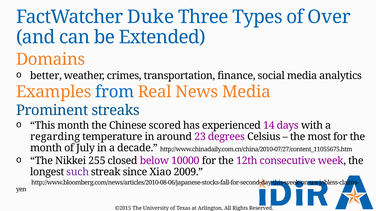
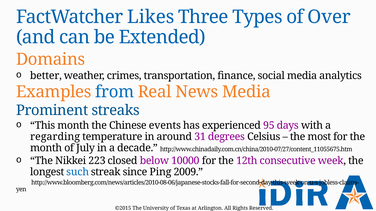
Duke: Duke -> Likes
scored: scored -> events
14: 14 -> 95
23: 23 -> 31
255: 255 -> 223
such colour: purple -> blue
Xiao: Xiao -> Ping
